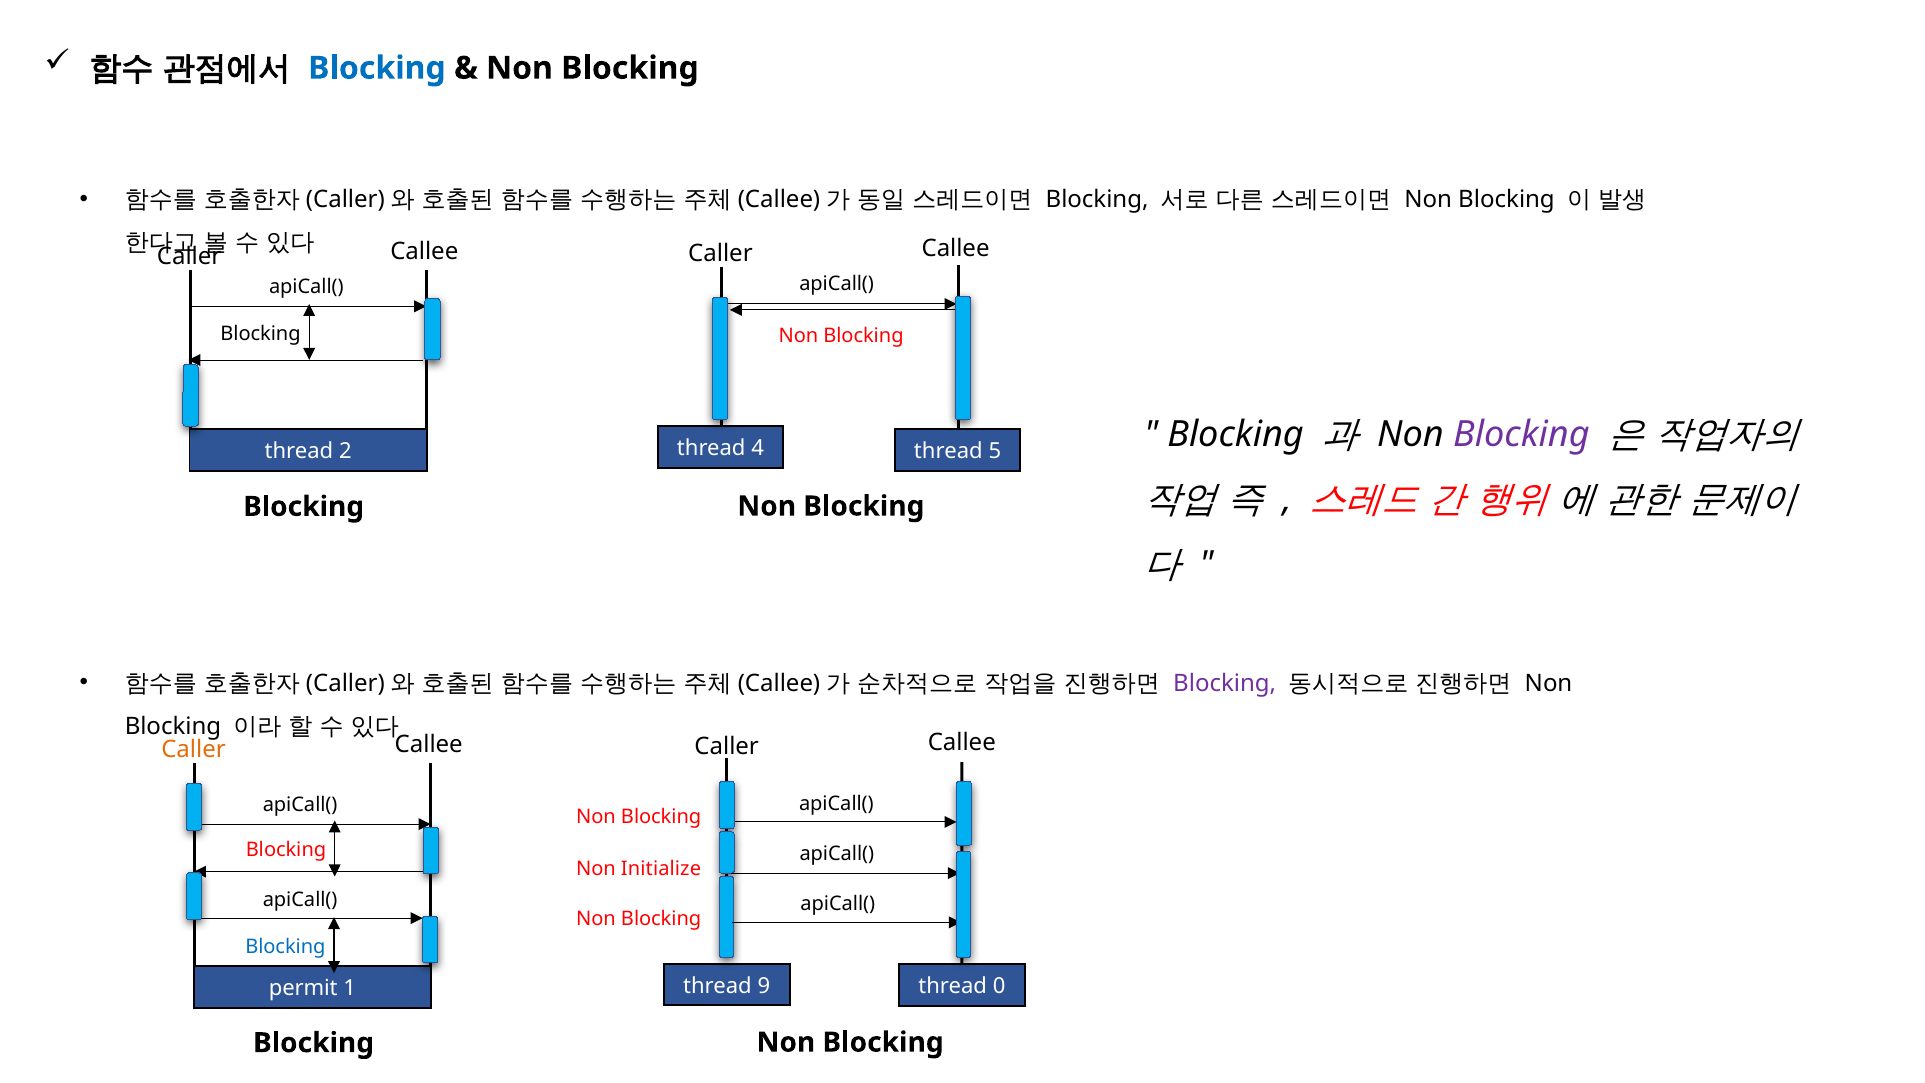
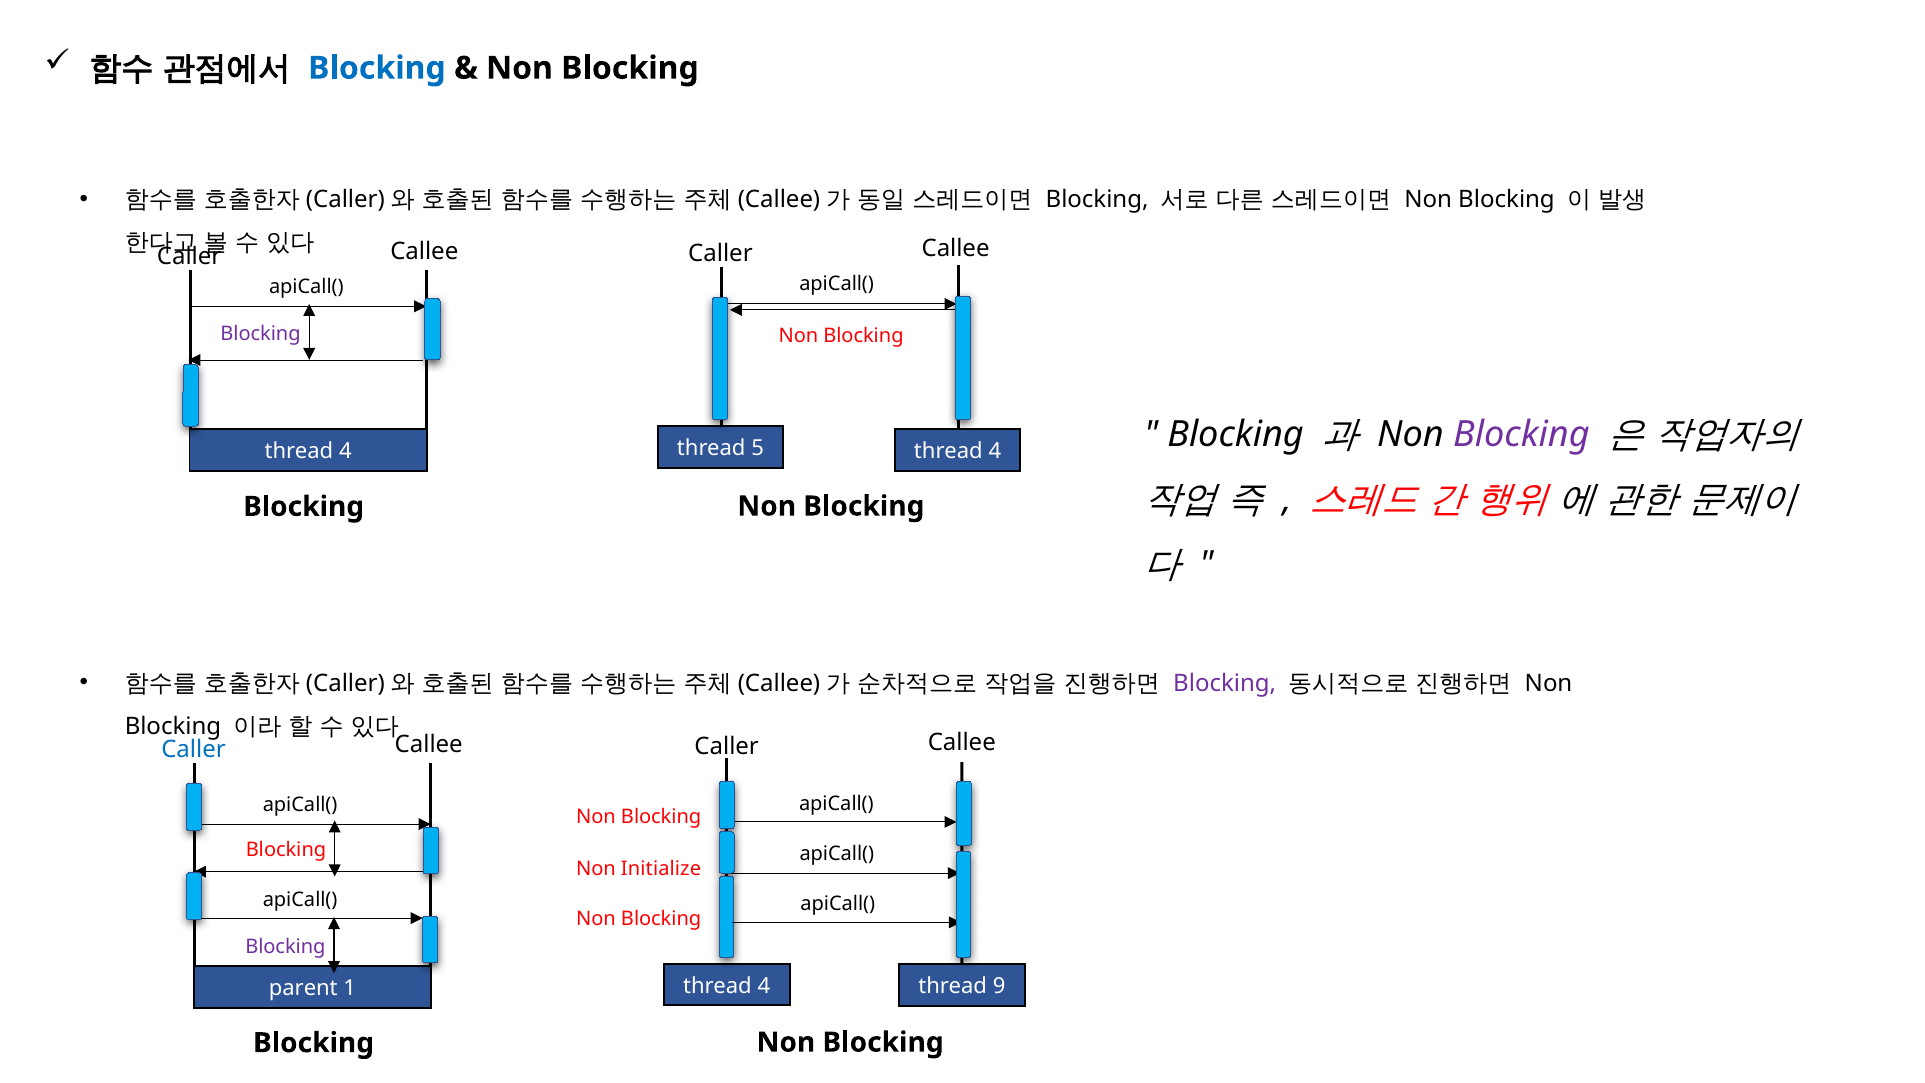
Blocking at (261, 334) colour: black -> purple
4: 4 -> 5
5 at (995, 452): 5 -> 4
2 at (345, 452): 2 -> 4
Caller at (193, 749) colour: orange -> blue
Blocking at (285, 947) colour: blue -> purple
9 at (764, 986): 9 -> 4
0: 0 -> 9
permit: permit -> parent
